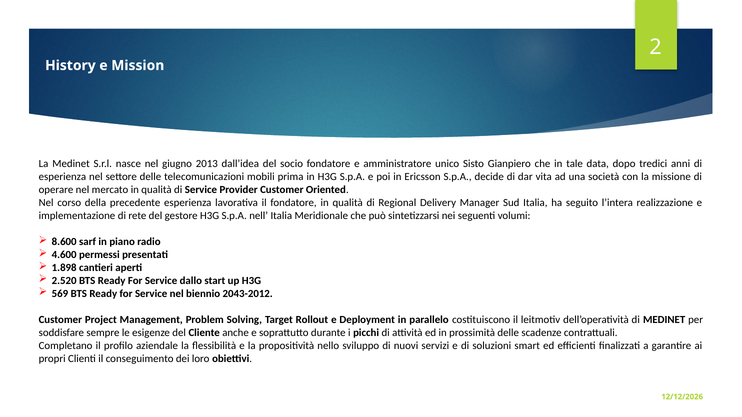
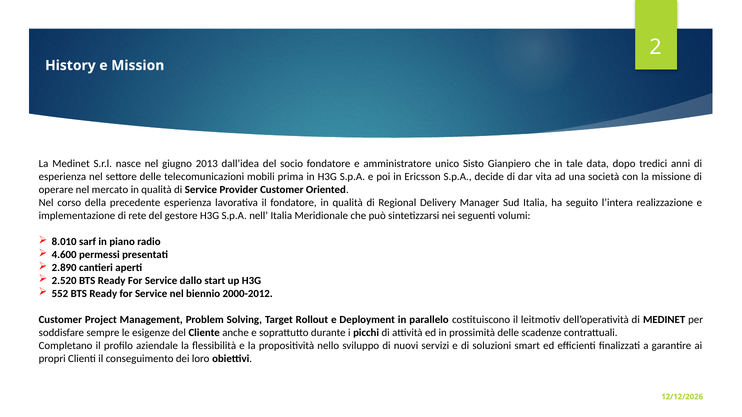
8.600: 8.600 -> 8.010
1.898: 1.898 -> 2.890
569: 569 -> 552
2043-2012: 2043-2012 -> 2000-2012
